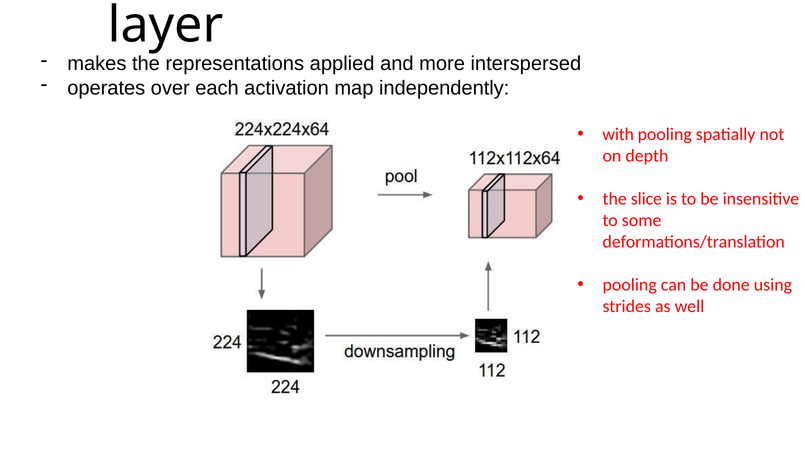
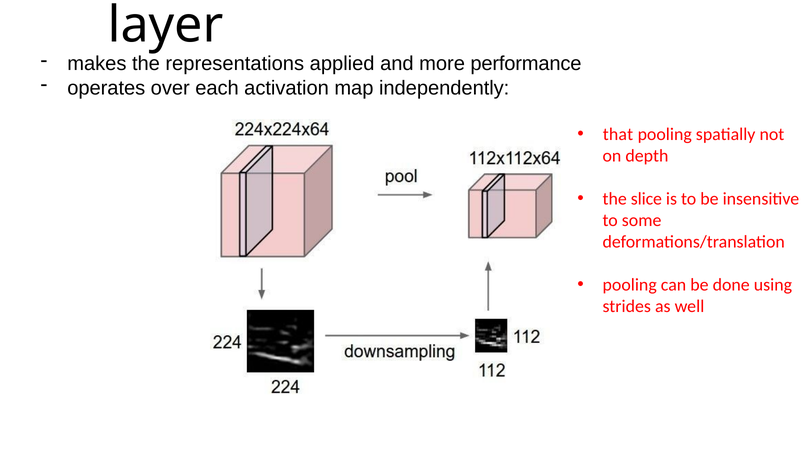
interspersed: interspersed -> performance
with: with -> that
